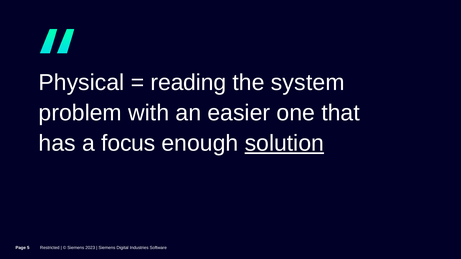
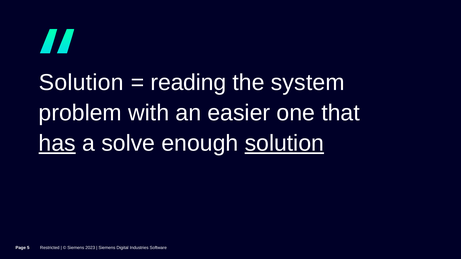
Physical at (82, 83): Physical -> Solution
has underline: none -> present
focus: focus -> solve
